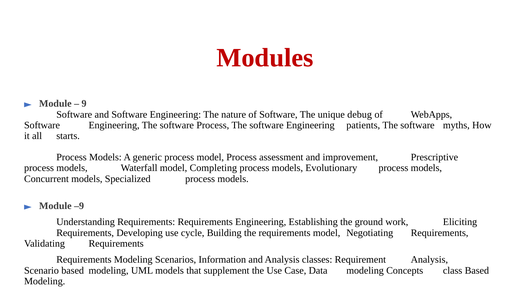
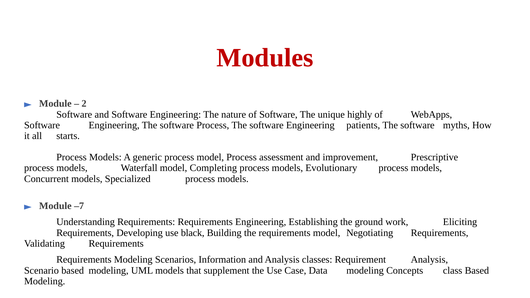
9: 9 -> 2
debug: debug -> highly
–9: –9 -> –7
cycle: cycle -> black
